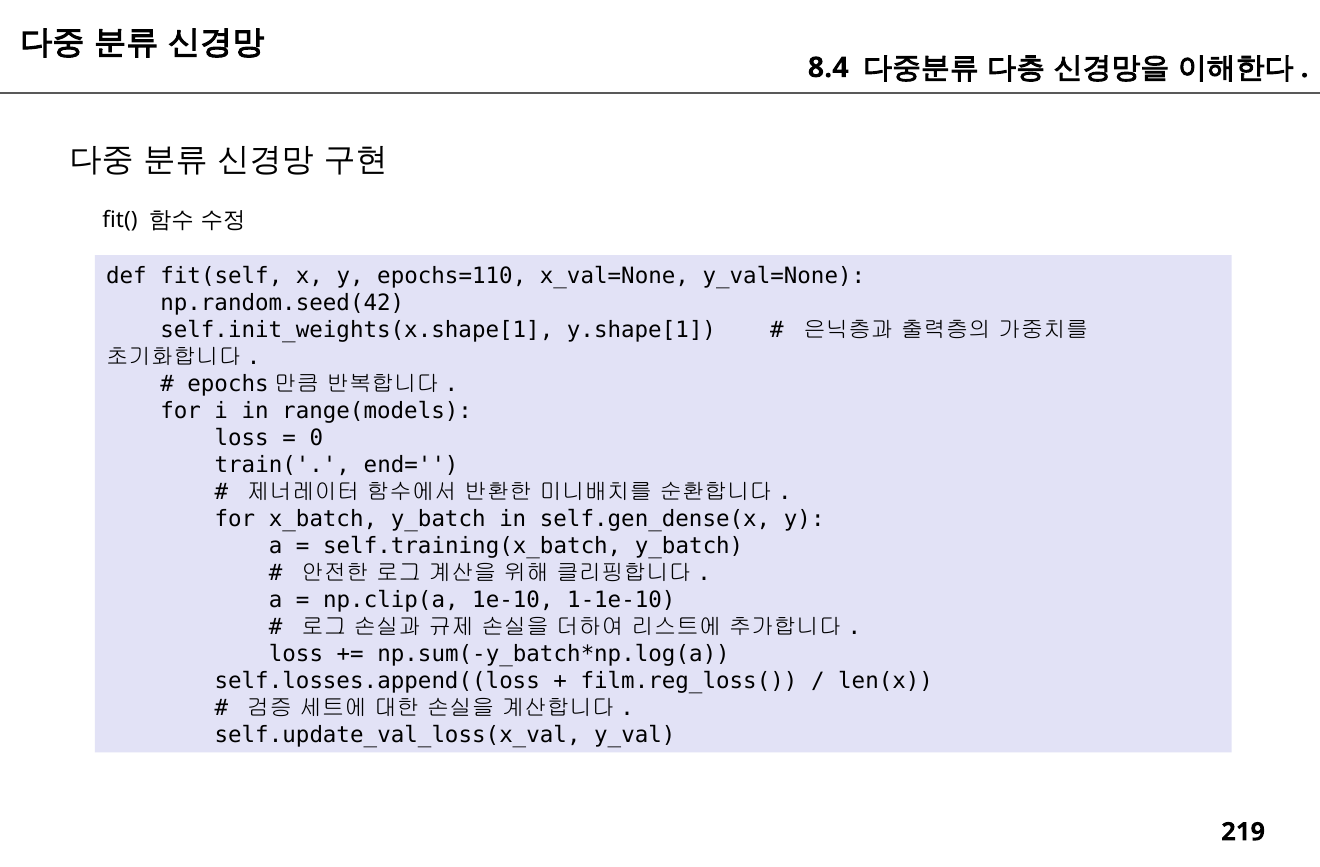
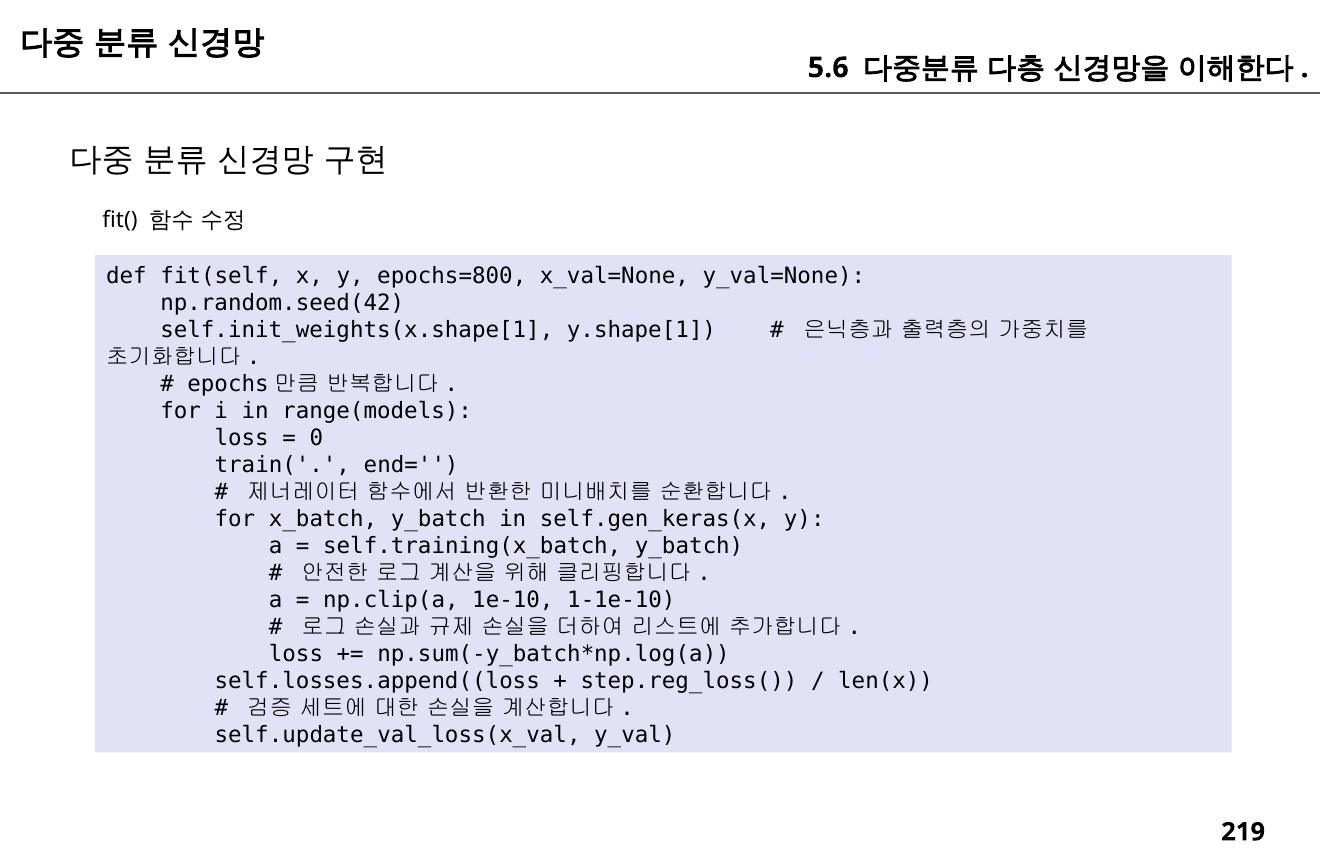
8.4: 8.4 -> 5.6
epochs=110: epochs=110 -> epochs=800
self.gen_dense(x: self.gen_dense(x -> self.gen_keras(x
film.reg_loss(: film.reg_loss( -> step.reg_loss(
